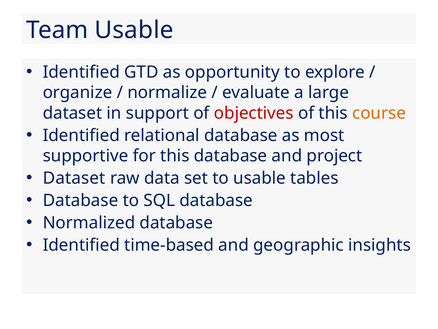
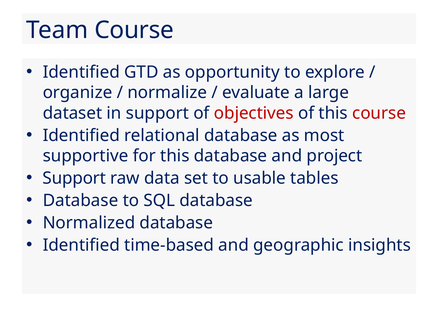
Team Usable: Usable -> Course
course at (379, 113) colour: orange -> red
Dataset at (74, 178): Dataset -> Support
